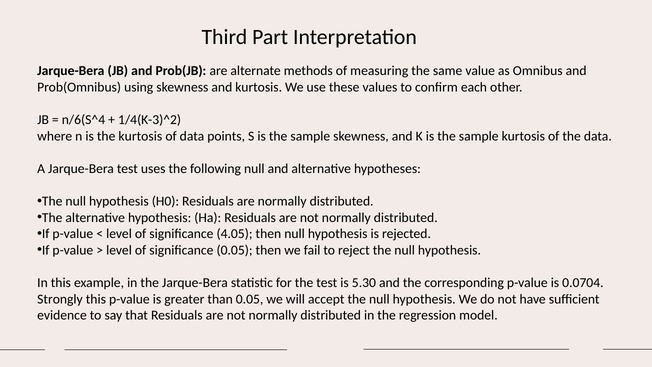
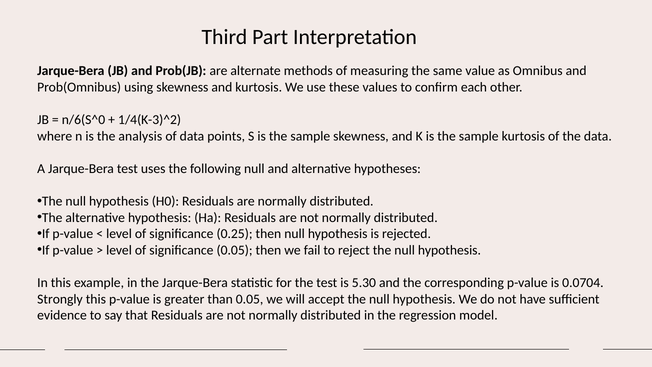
n/6(S^4: n/6(S^4 -> n/6(S^0
the kurtosis: kurtosis -> analysis
4.05: 4.05 -> 0.25
